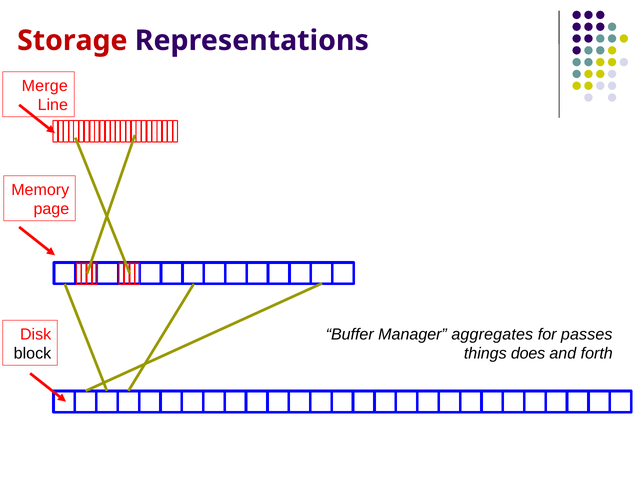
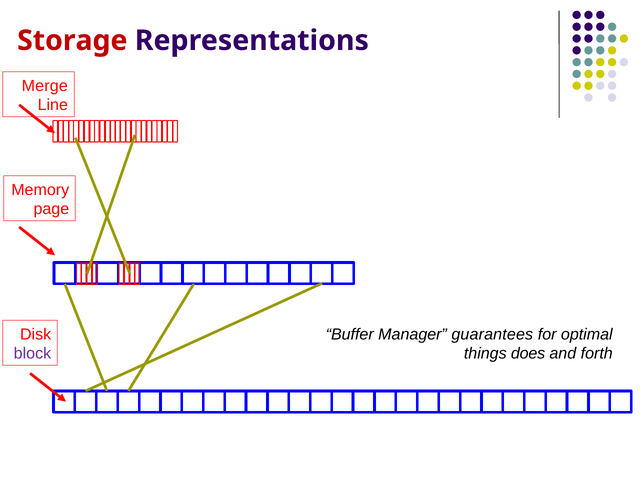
aggregates: aggregates -> guarantees
passes: passes -> optimal
block colour: black -> purple
